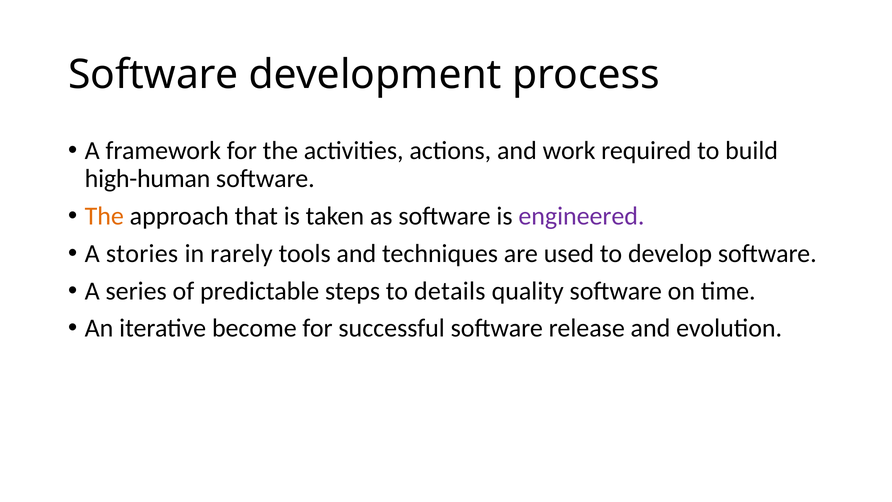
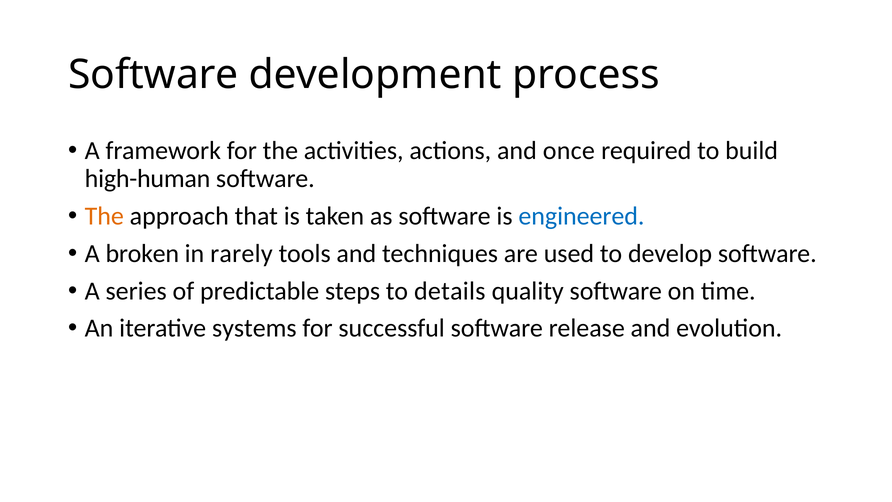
work: work -> once
engineered colour: purple -> blue
stories: stories -> broken
become: become -> systems
